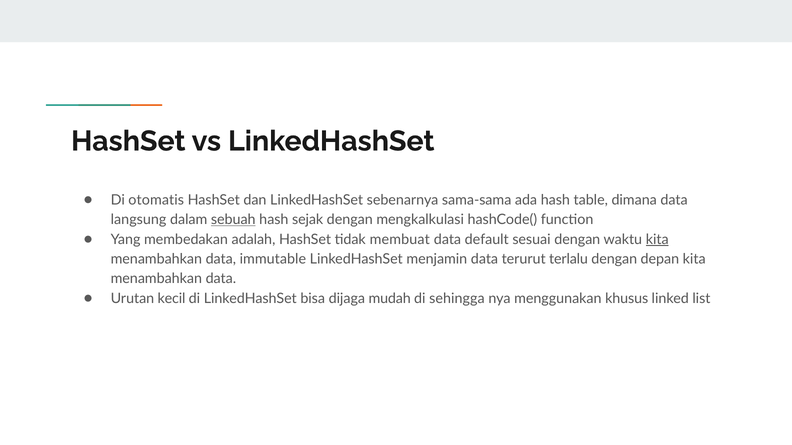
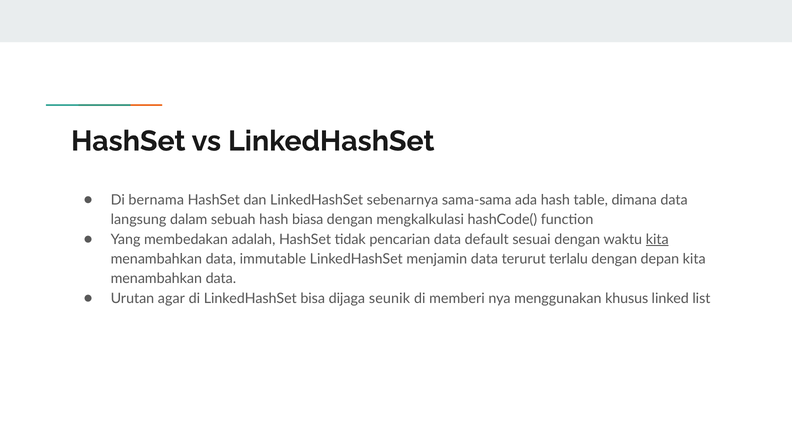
otomatis: otomatis -> bernama
sebuah underline: present -> none
sejak: sejak -> biasa
membuat: membuat -> pencarian
kecil: kecil -> agar
mudah: mudah -> seunik
sehingga: sehingga -> memberi
